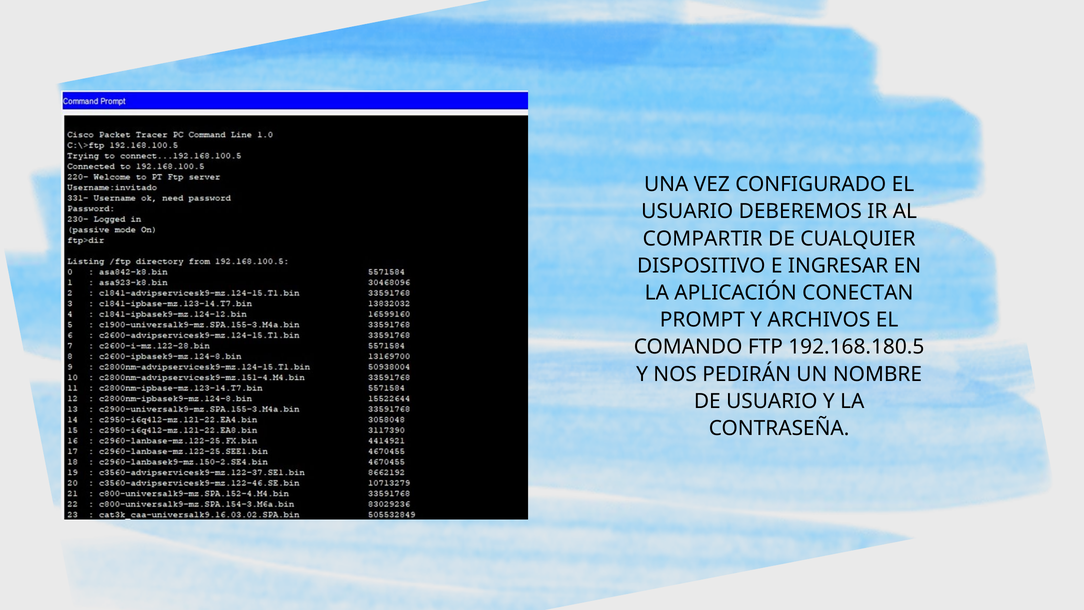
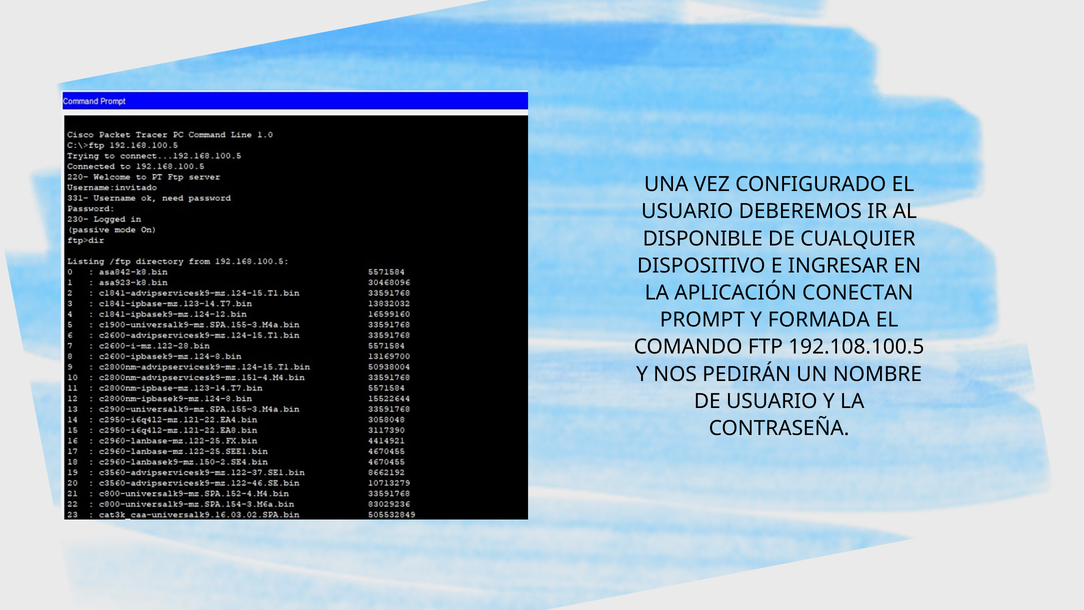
COMPARTIR: COMPARTIR -> DISPONIBLE
ARCHIVOS: ARCHIVOS -> FORMADA
192.168.180.5: 192.168.180.5 -> 192.108.100.5
